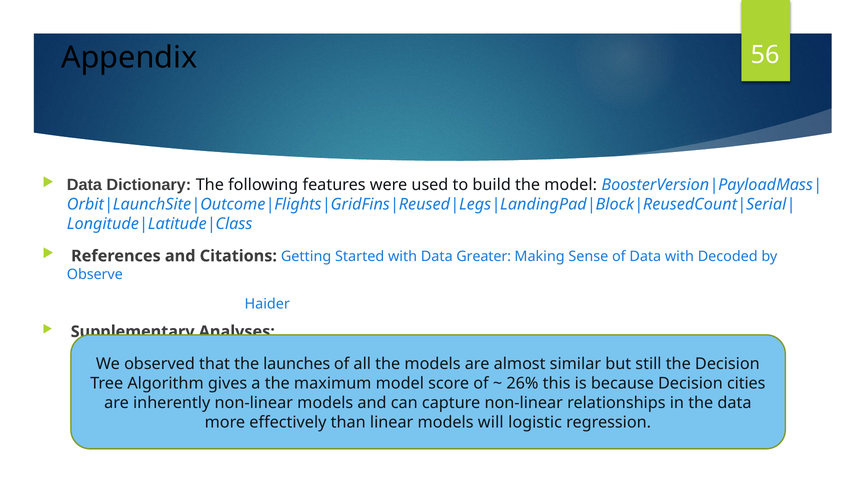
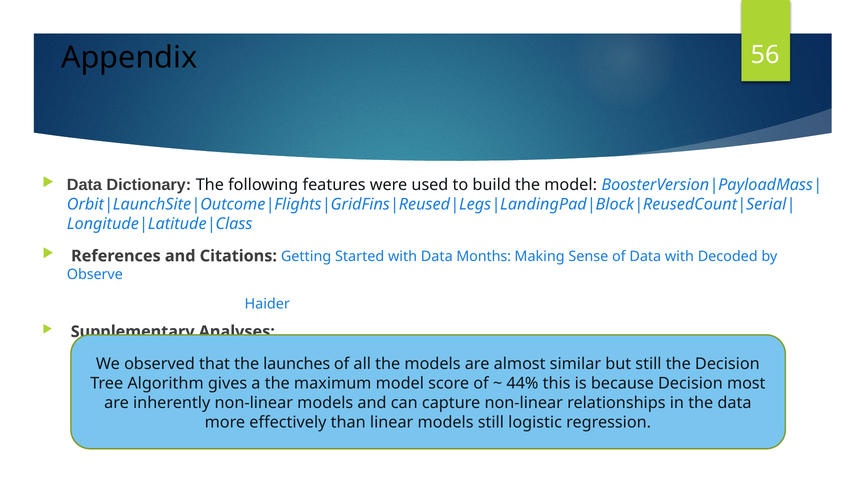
Greater: Greater -> Months
26%: 26% -> 44%
cities: cities -> most
models will: will -> still
